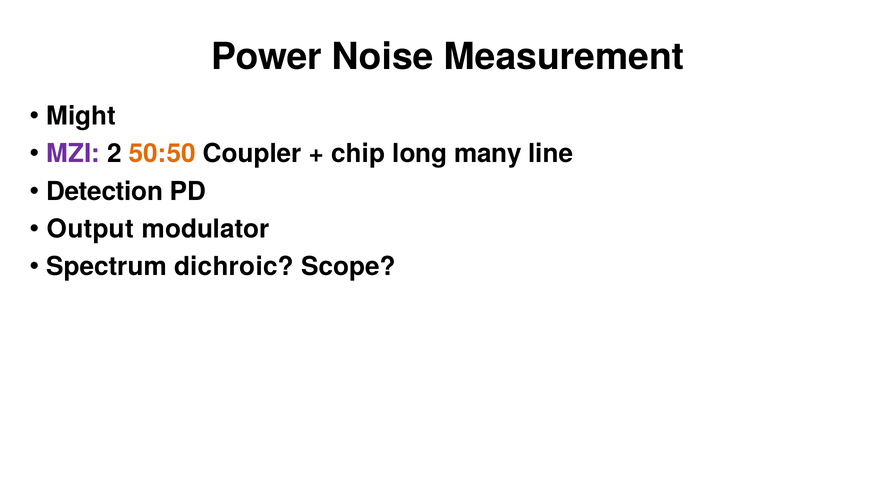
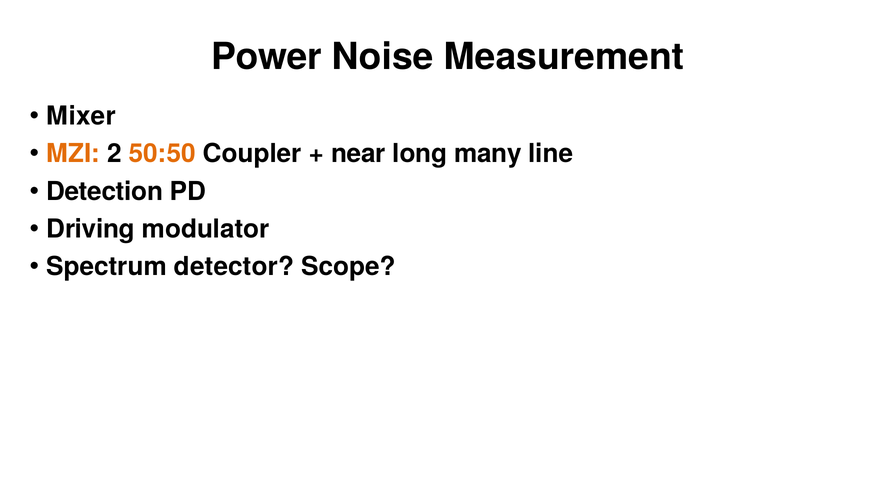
Might: Might -> Mixer
MZI colour: purple -> orange
chip: chip -> near
Output: Output -> Driving
dichroic: dichroic -> detector
